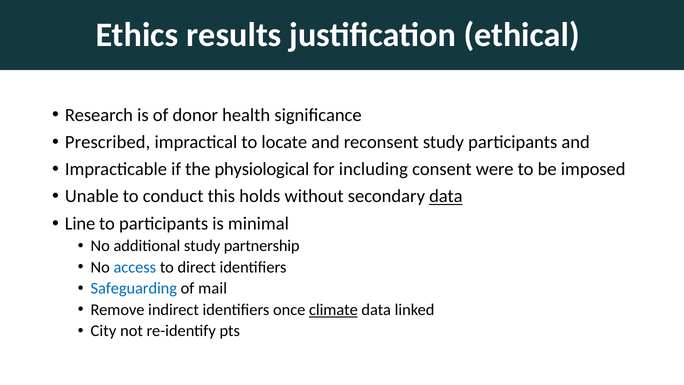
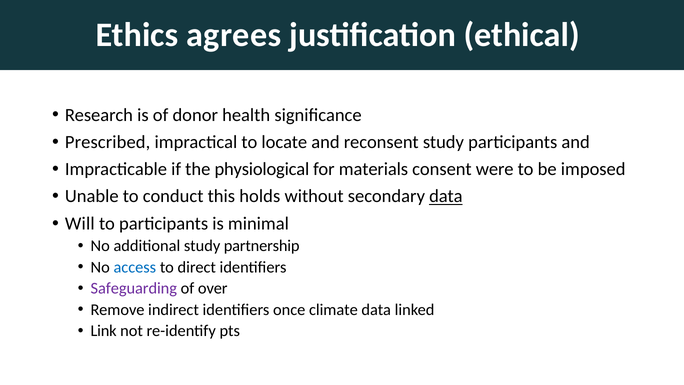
results: results -> agrees
including: including -> materials
Line: Line -> Will
Safeguarding colour: blue -> purple
mail: mail -> over
climate underline: present -> none
City: City -> Link
